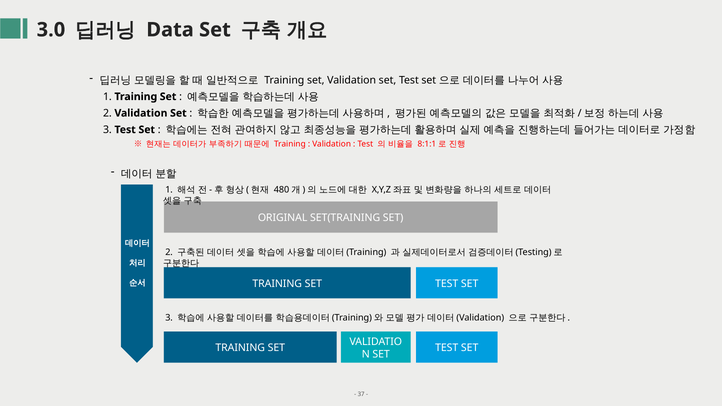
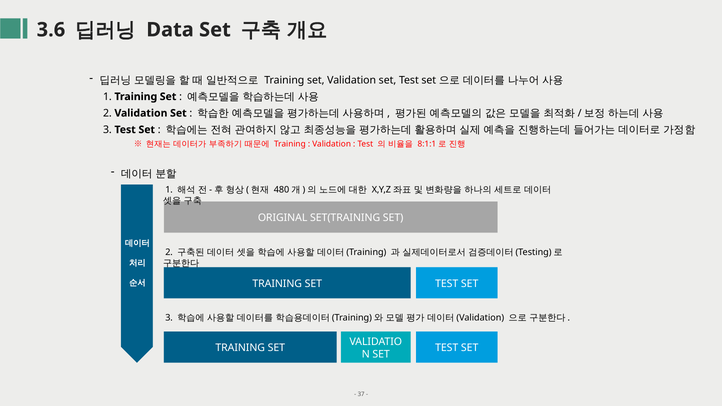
3.0: 3.0 -> 3.6
